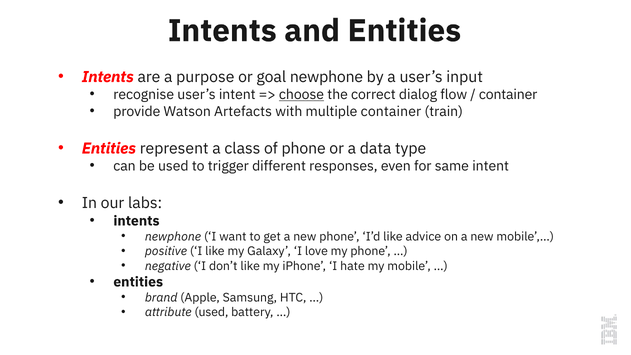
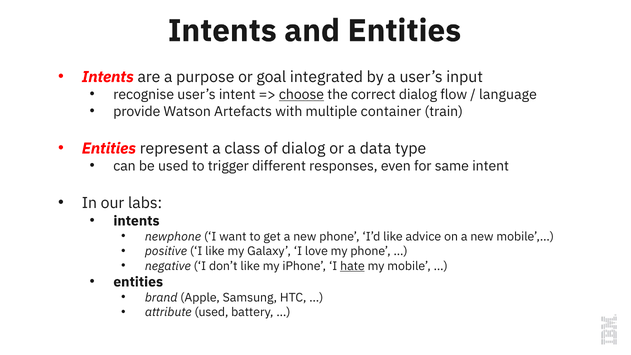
goal newphone: newphone -> integrated
container at (508, 95): container -> language
of phone: phone -> dialog
hate underline: none -> present
